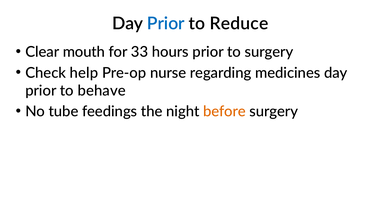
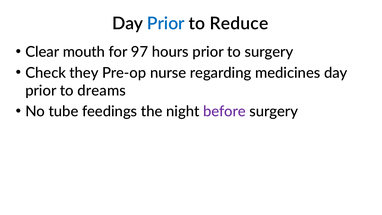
33: 33 -> 97
help: help -> they
behave: behave -> dreams
before colour: orange -> purple
